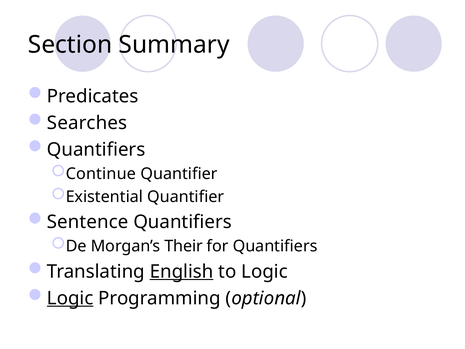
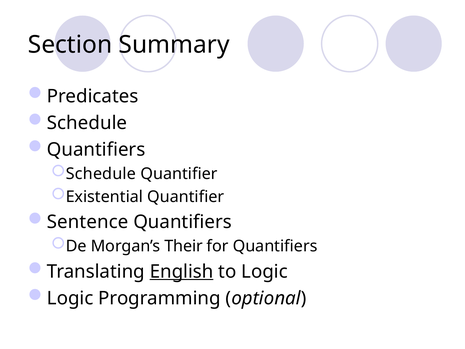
Searches at (87, 123): Searches -> Schedule
Continue at (101, 174): Continue -> Schedule
Logic at (70, 298) underline: present -> none
